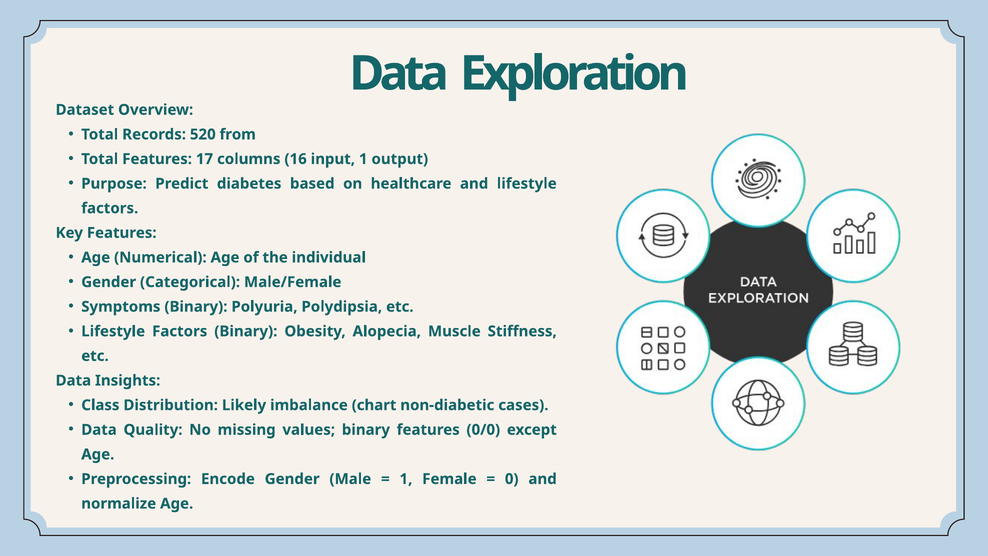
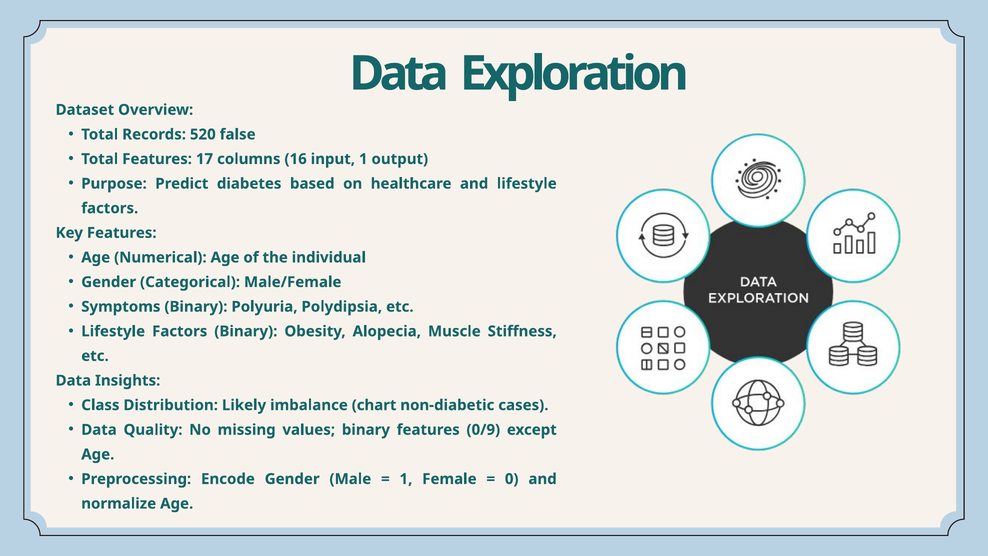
from: from -> false
0/0: 0/0 -> 0/9
